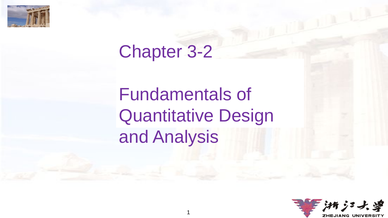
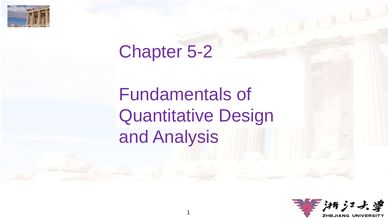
3-2: 3-2 -> 5-2
